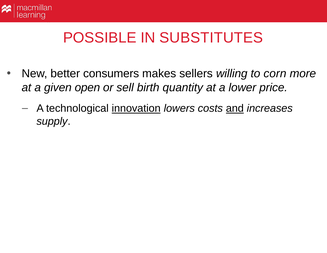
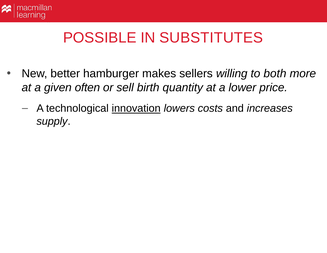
consumers: consumers -> hamburger
corn: corn -> both
open: open -> often
and underline: present -> none
